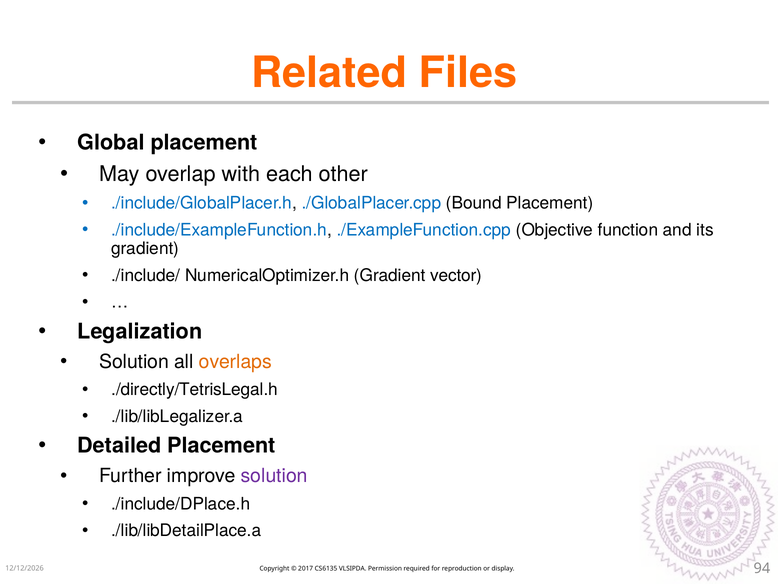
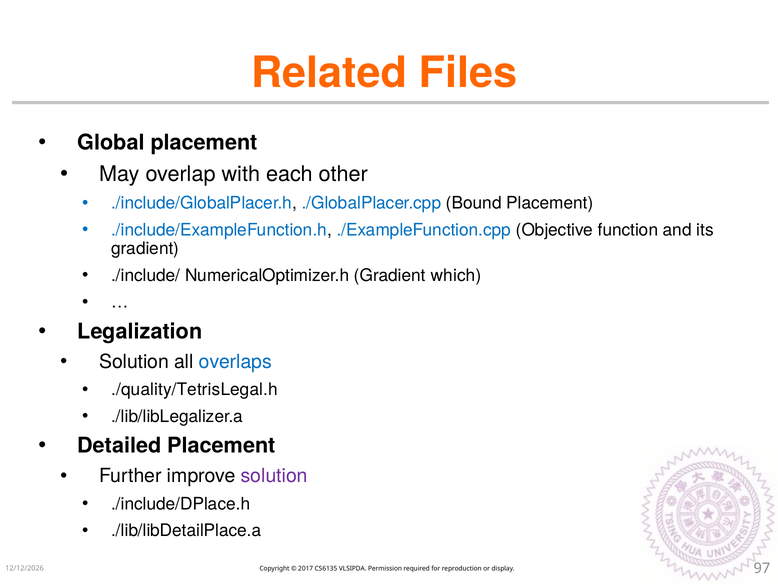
vector: vector -> which
overlaps colour: orange -> blue
./directly/TetrisLegal.h: ./directly/TetrisLegal.h -> ./quality/TetrisLegal.h
94: 94 -> 97
